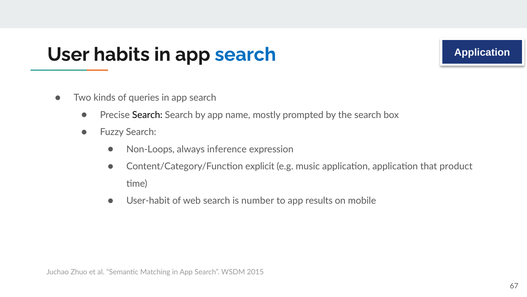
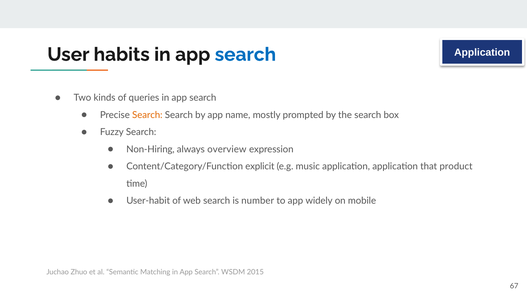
Search at (147, 115) colour: black -> orange
Non-Loops: Non-Loops -> Non-Hiring
inference: inference -> overview
results: results -> widely
